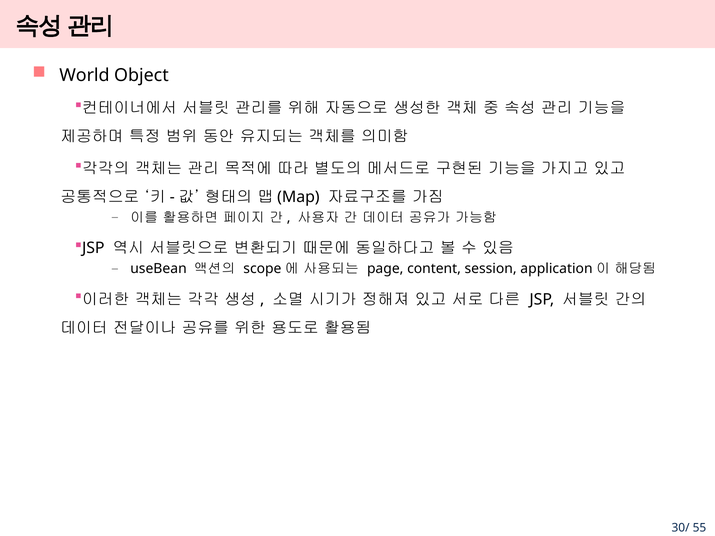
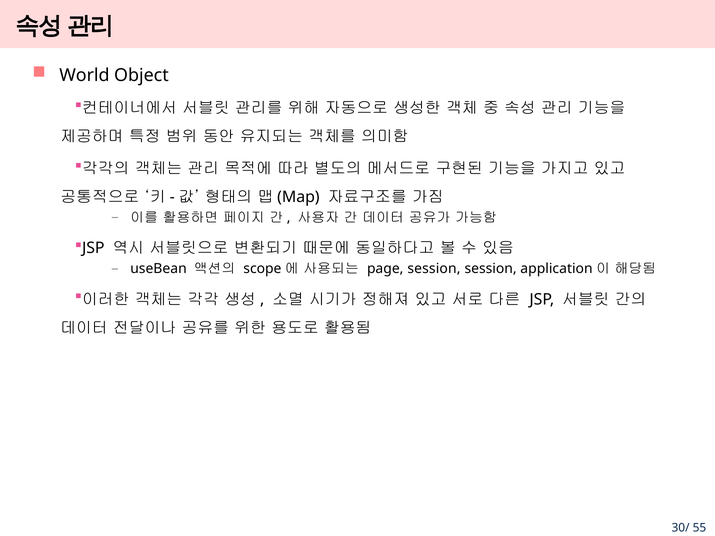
page content: content -> session
